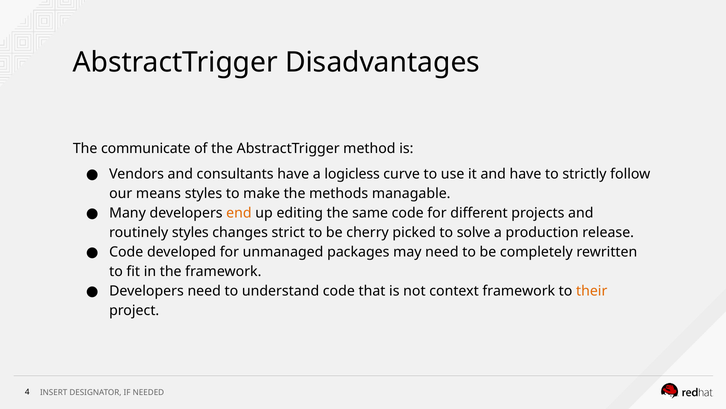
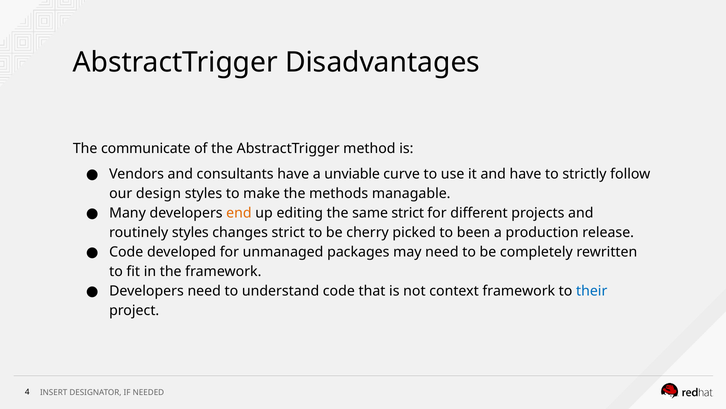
logicless: logicless -> unviable
means: means -> design
same code: code -> strict
solve: solve -> been
their colour: orange -> blue
